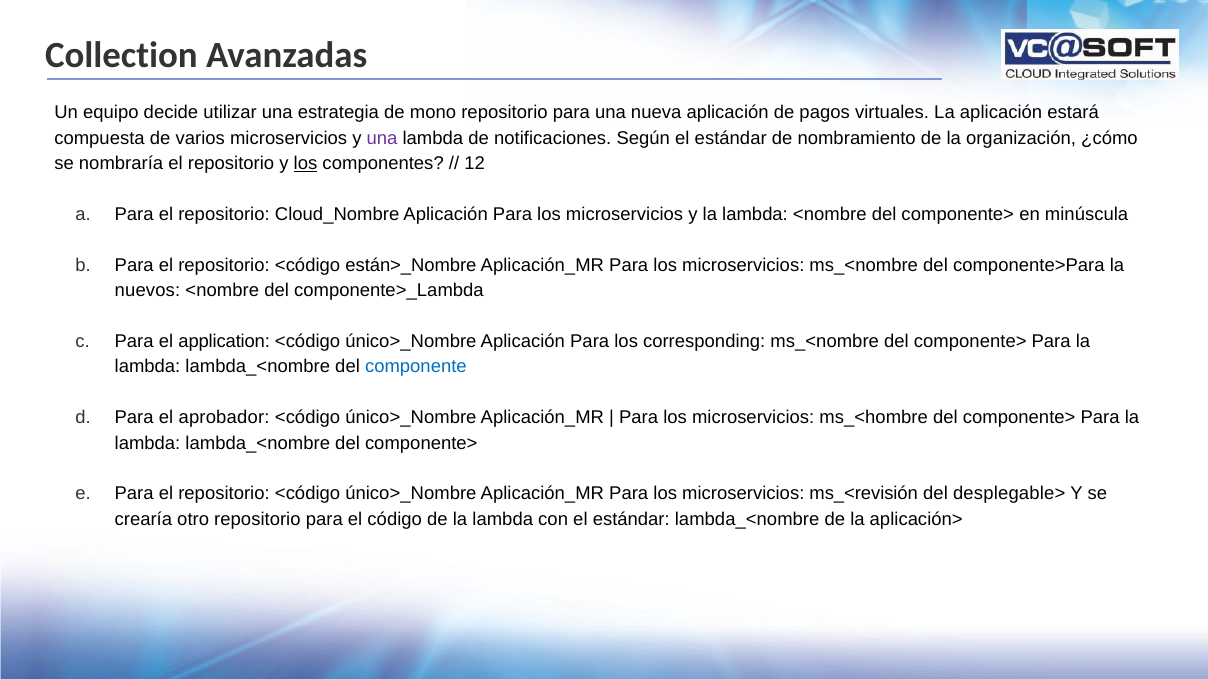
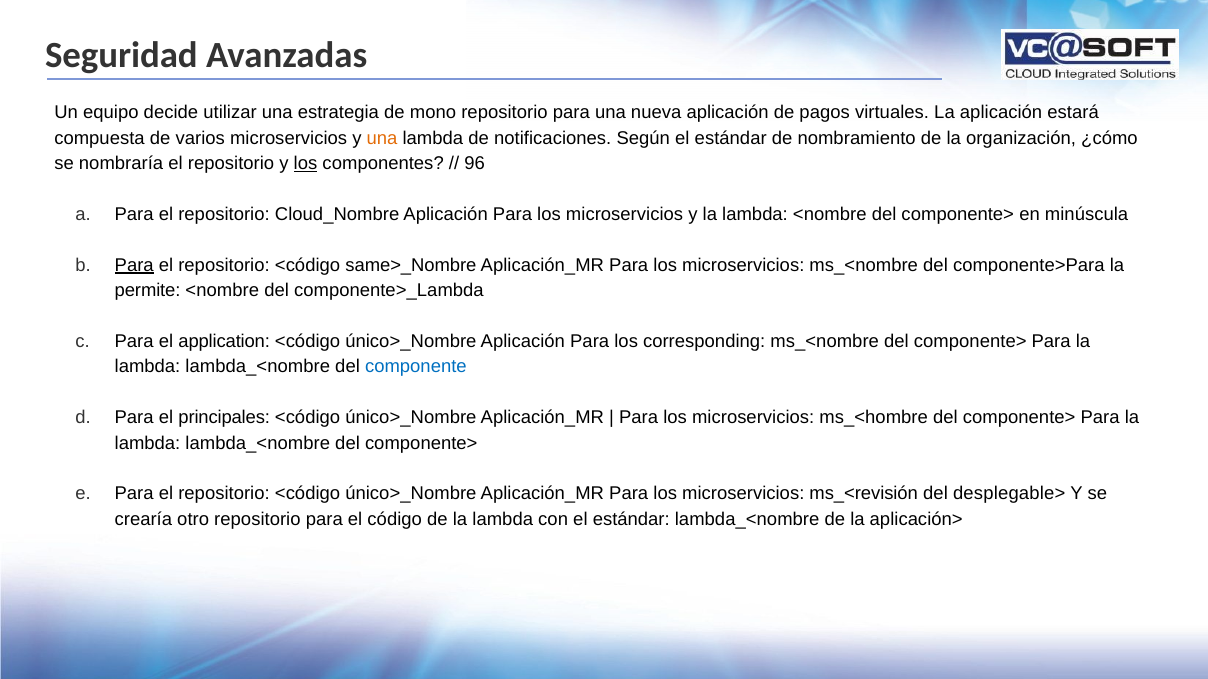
Collection: Collection -> Seguridad
una at (382, 138) colour: purple -> orange
12: 12 -> 96
Para at (134, 265) underline: none -> present
están>_Nombre: están>_Nombre -> same>_Nombre
nuevos: nuevos -> permite
aprobador: aprobador -> principales
